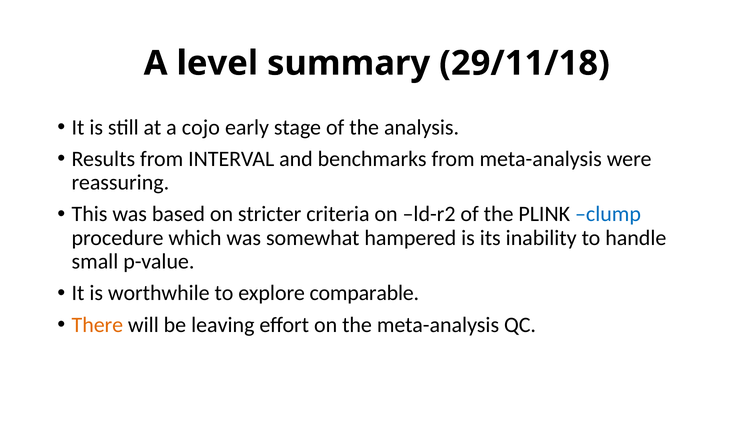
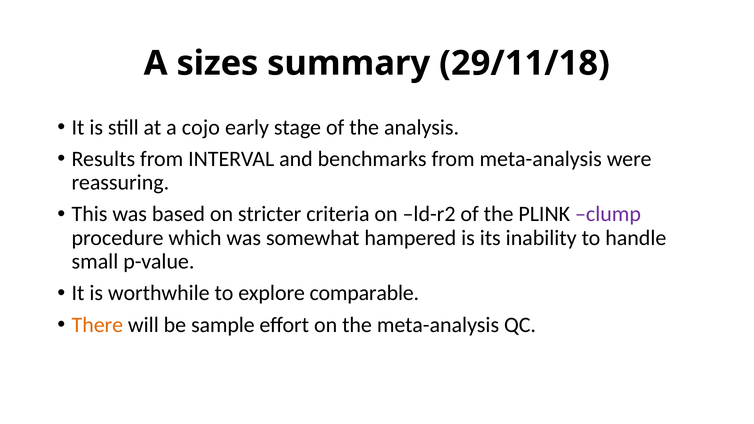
level: level -> sizes
clump colour: blue -> purple
leaving: leaving -> sample
